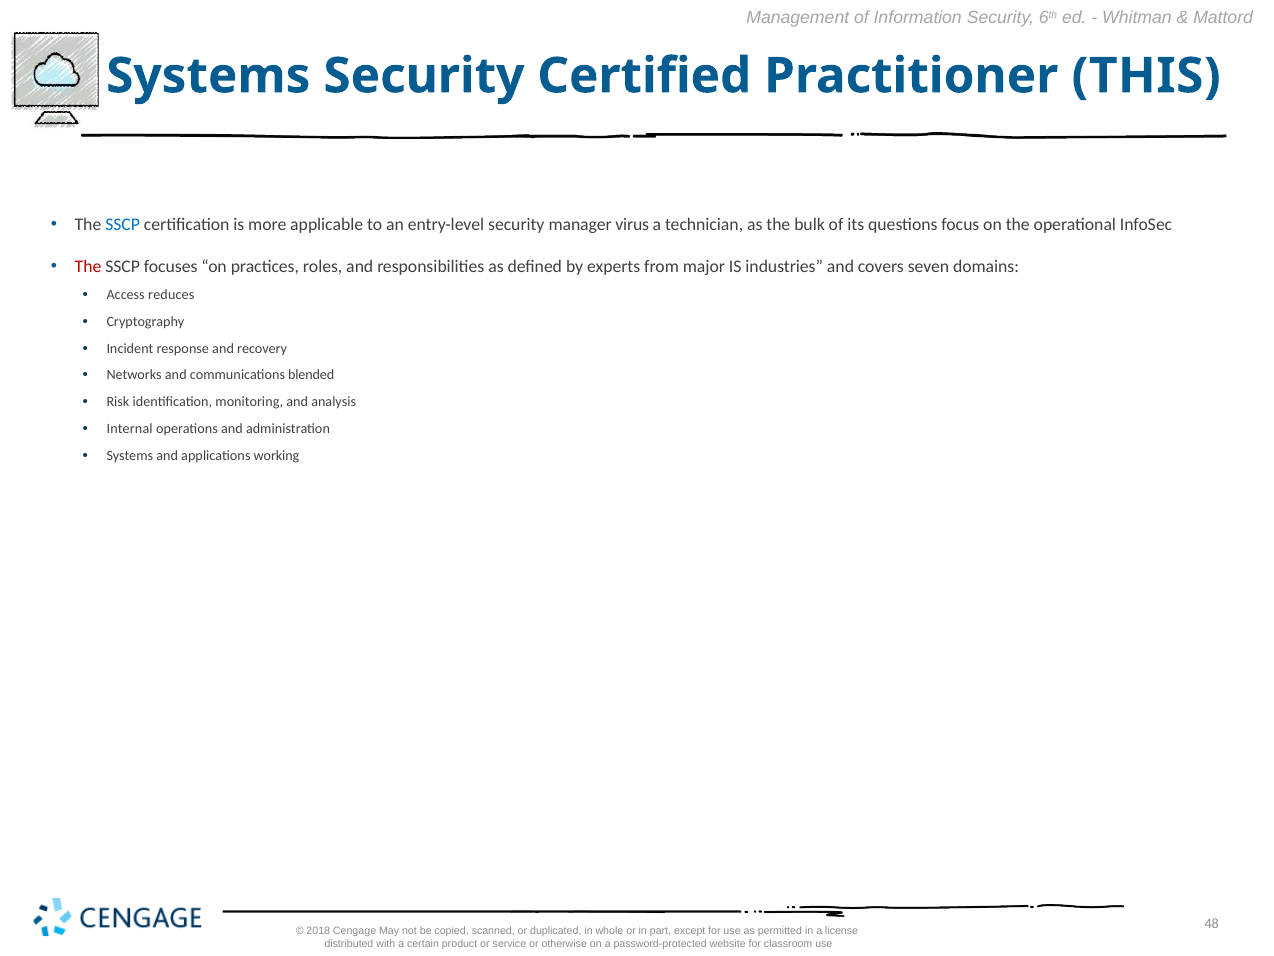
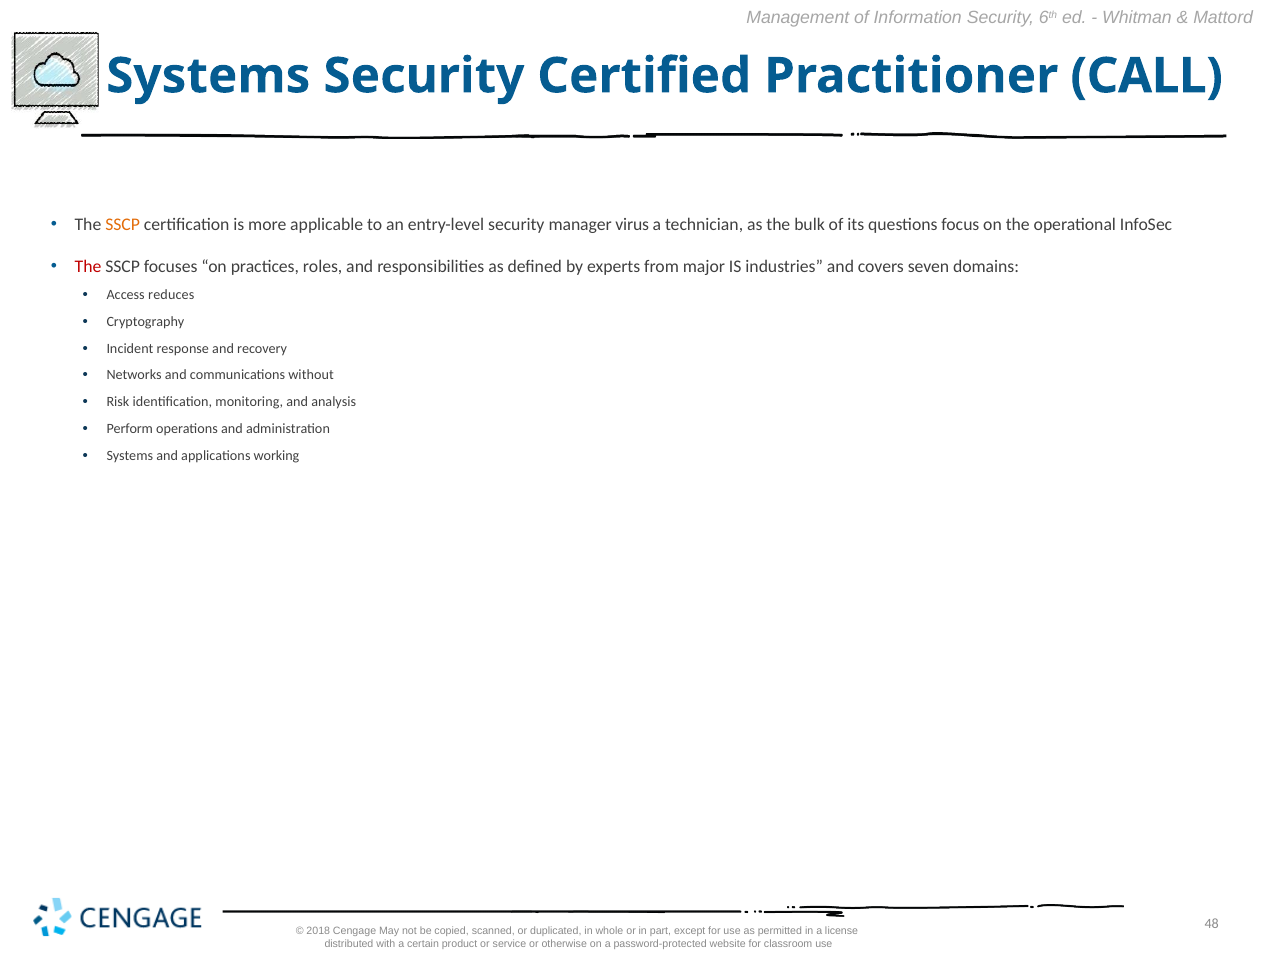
THIS: THIS -> CALL
SSCP at (123, 225) colour: blue -> orange
blended: blended -> without
Internal: Internal -> Perform
